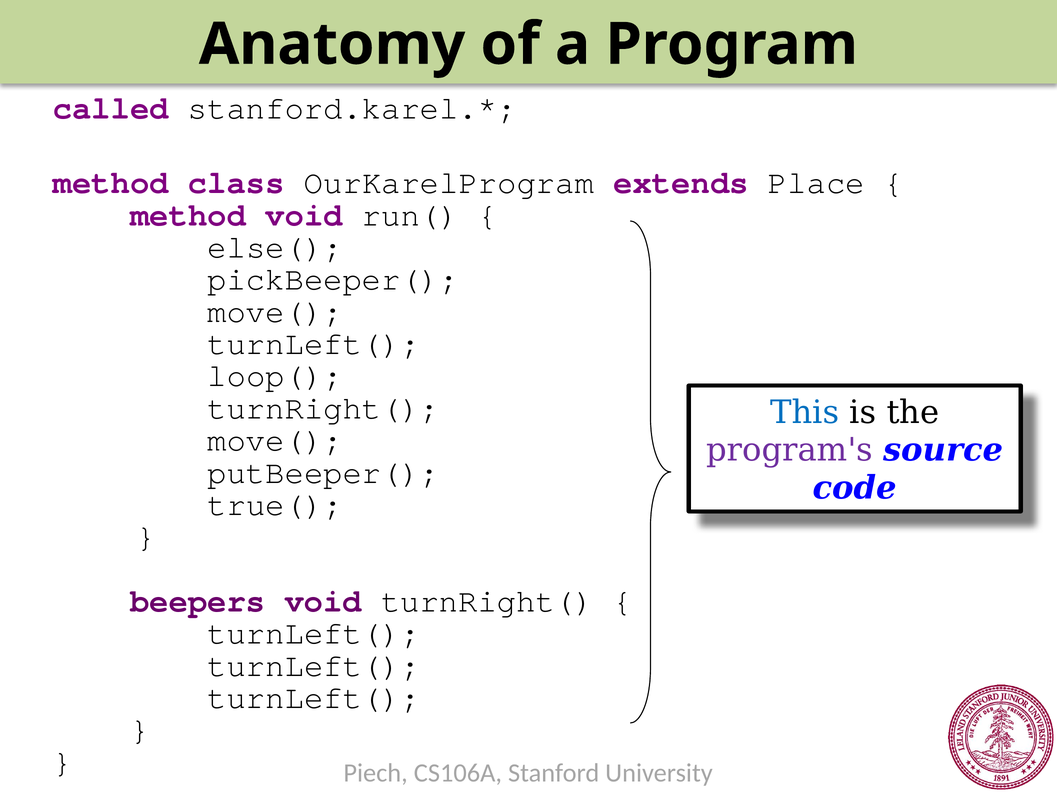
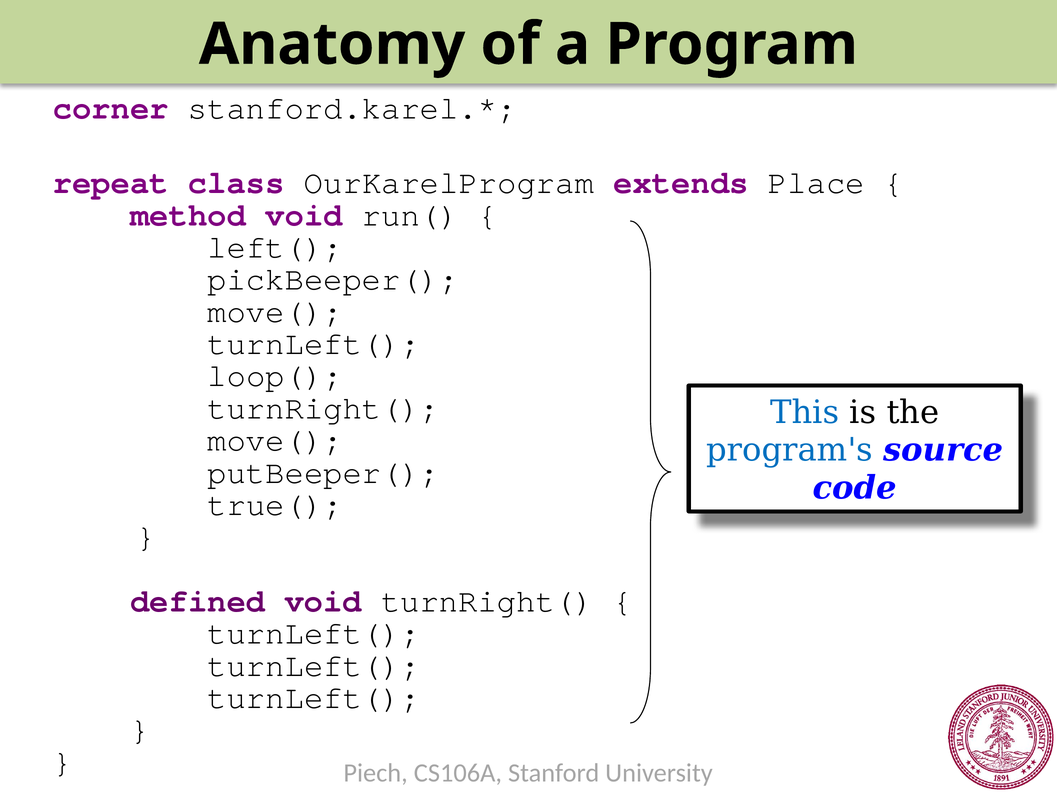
called: called -> corner
method at (111, 183): method -> repeat
else(: else( -> left(
program's colour: purple -> blue
beepers: beepers -> defined
